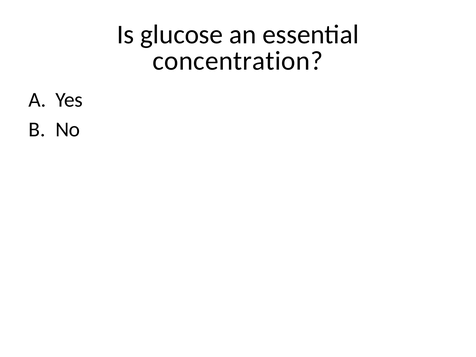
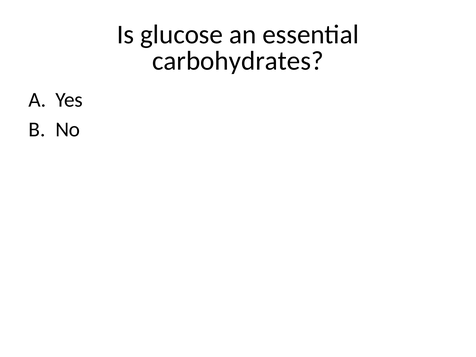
concentration: concentration -> carbohydrates
